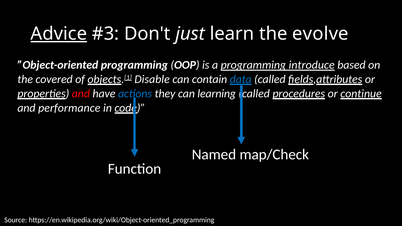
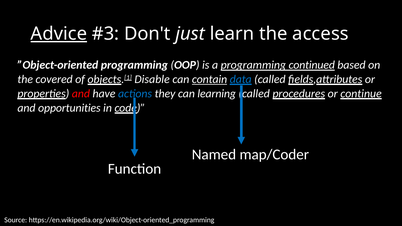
evolve: evolve -> access
introduce: introduce -> continued
contain underline: none -> present
performance: performance -> opportunities
map/Check: map/Check -> map/Coder
